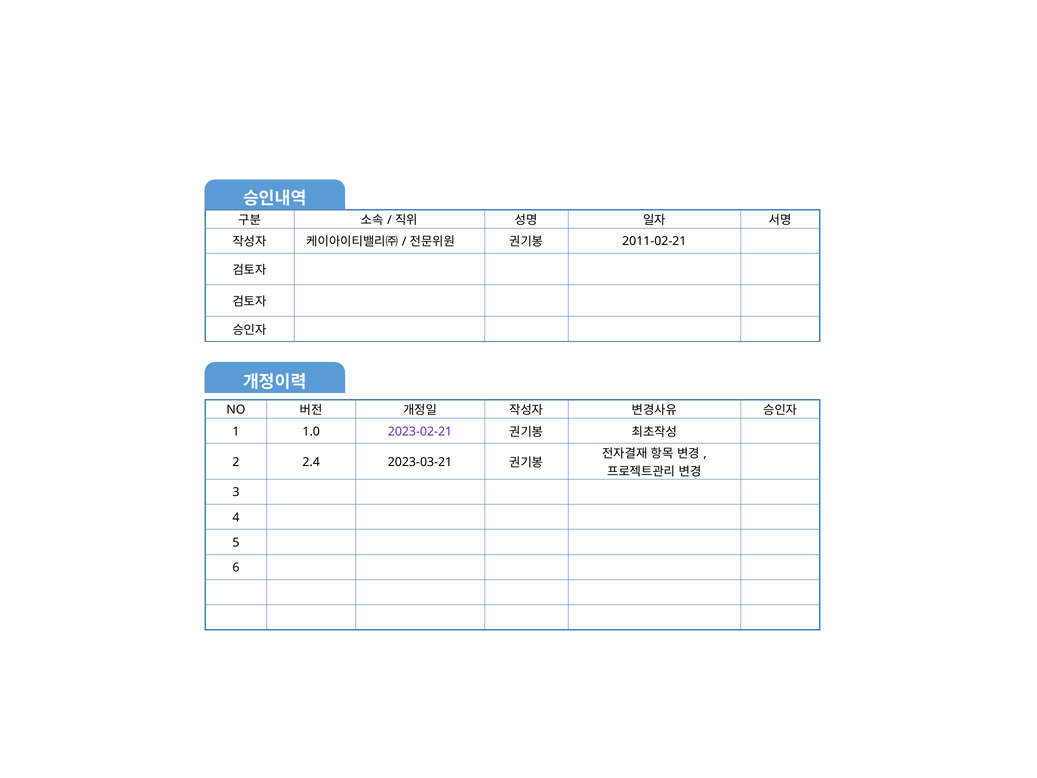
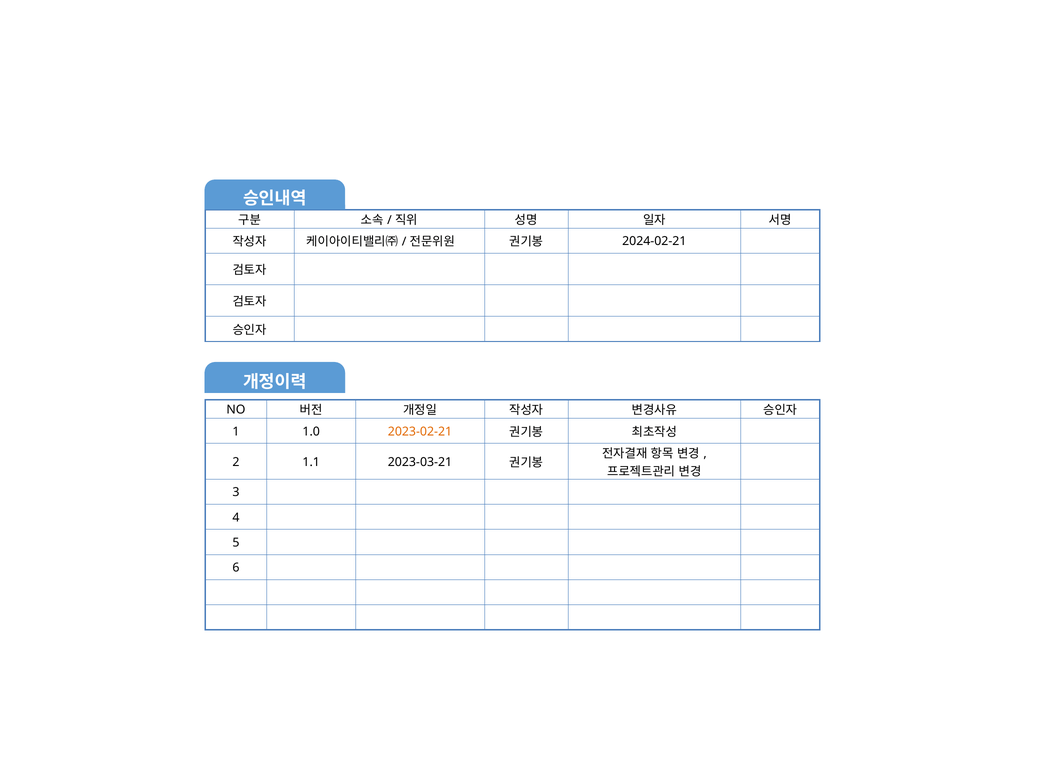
2011-02-21: 2011-02-21 -> 2024-02-21
2023-02-21 colour: purple -> orange
2.4: 2.4 -> 1.1
